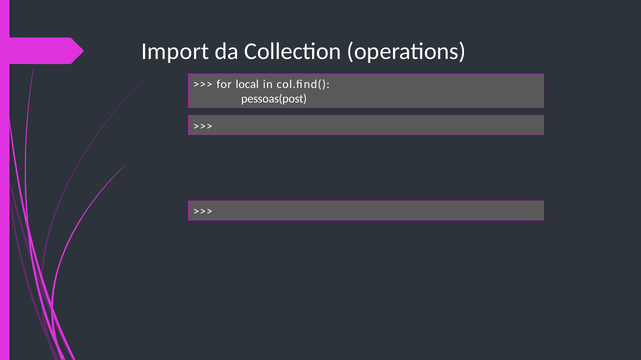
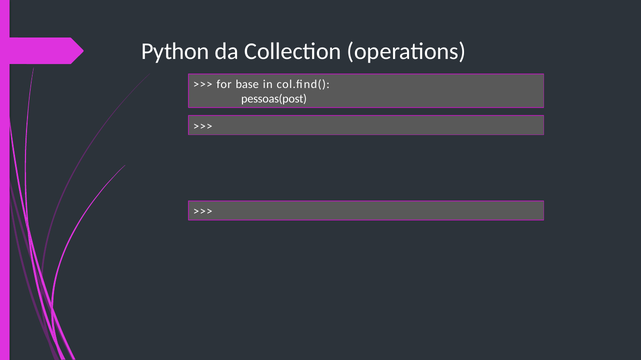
Import: Import -> Python
local: local -> base
